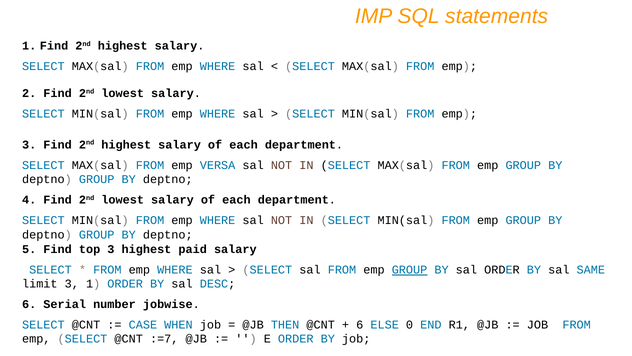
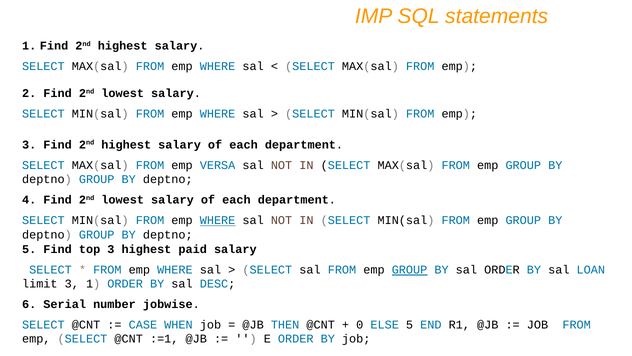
WHERE at (218, 220) underline: none -> present
SAME: SAME -> LOAN
6 at (360, 324): 6 -> 0
ELSE 0: 0 -> 5
:=7: :=7 -> :=1
